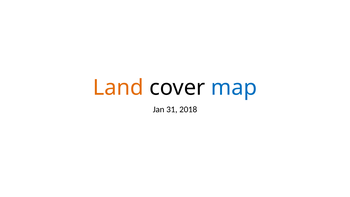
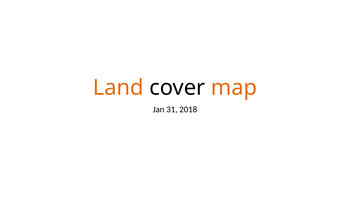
map colour: blue -> orange
